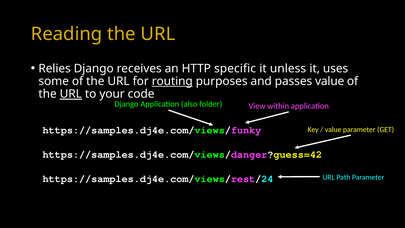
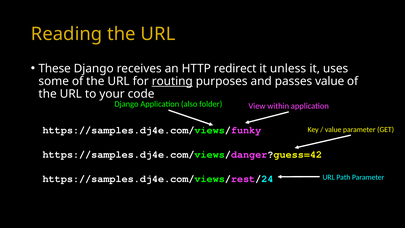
Relies: Relies -> These
specific: specific -> redirect
URL at (71, 94) underline: present -> none
